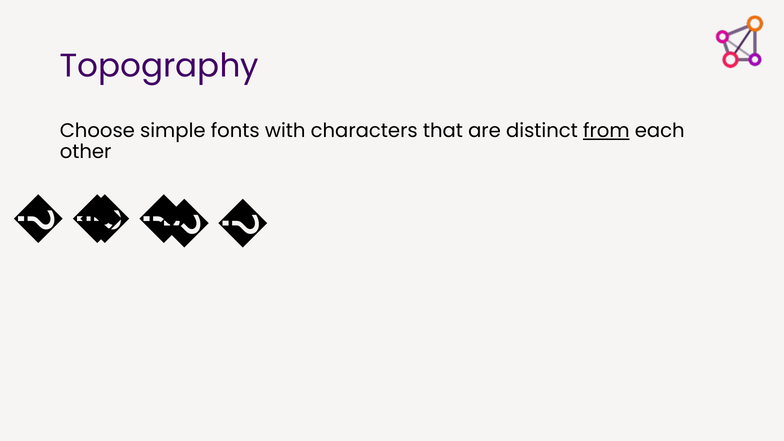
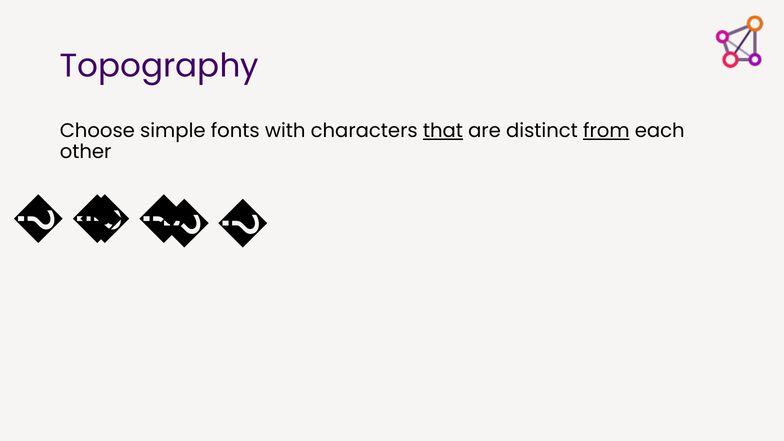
that underline: none -> present
